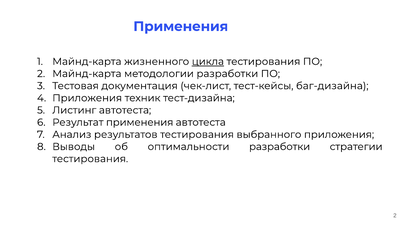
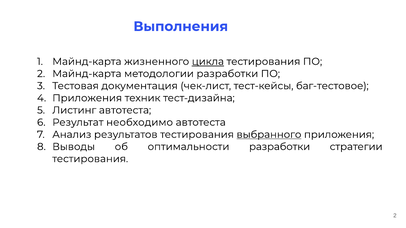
Применения at (181, 26): Применения -> Выполнения
баг-дизайна: баг-дизайна -> баг-тестовое
Результат применения: применения -> необходимо
выбранного underline: none -> present
